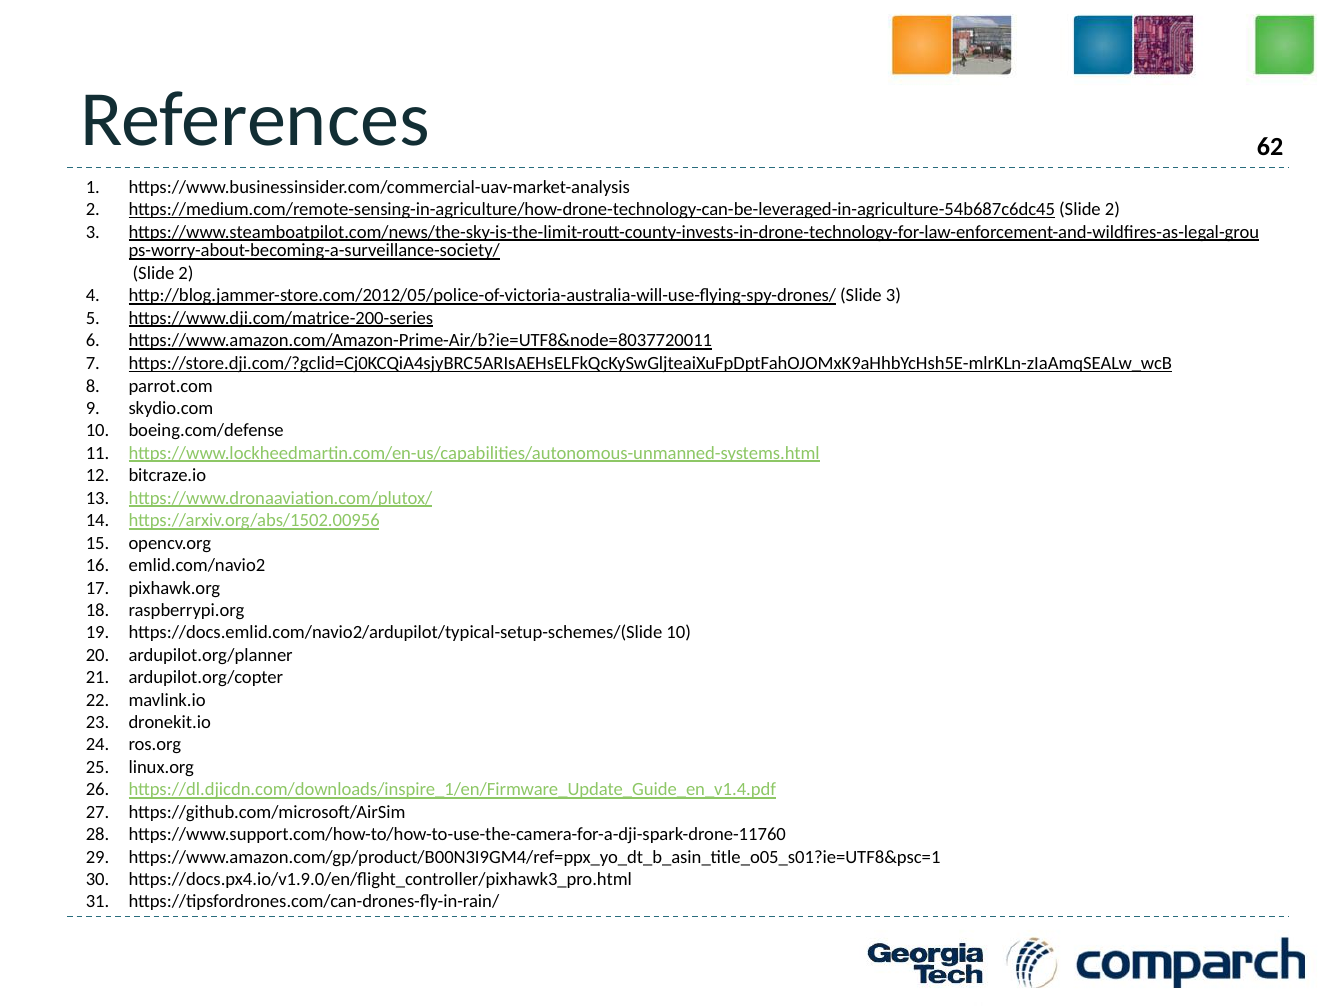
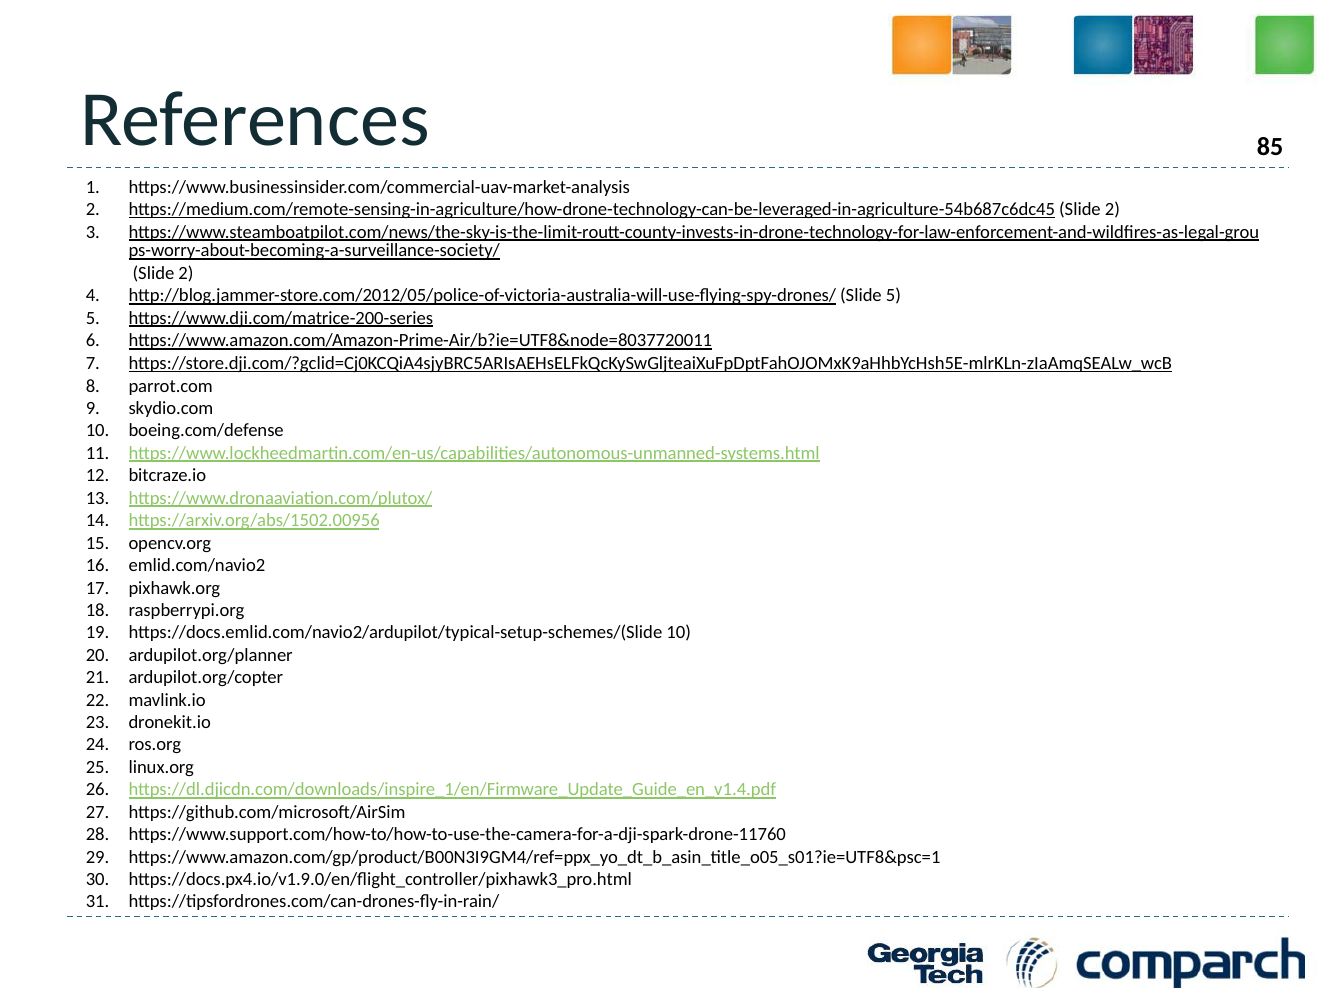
62: 62 -> 85
Slide 3: 3 -> 5
